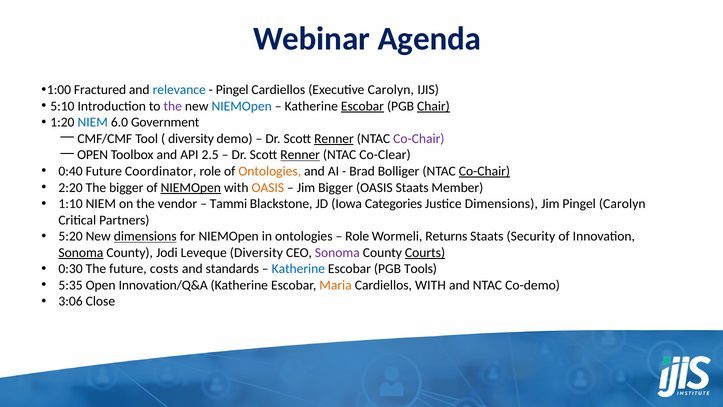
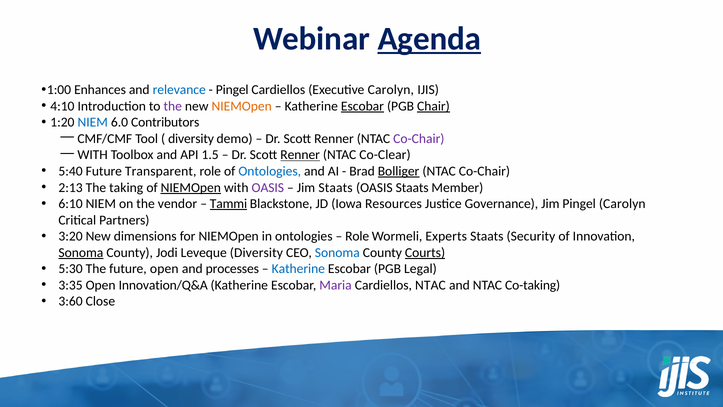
Agenda underline: none -> present
Fractured: Fractured -> Enhances
5:10: 5:10 -> 4:10
NIEMOpen at (242, 106) colour: blue -> orange
Government: Government -> Contributors
Renner at (334, 139) underline: present -> none
OPEN at (93, 155): OPEN -> WITH
2.5: 2.5 -> 1.5
0:40: 0:40 -> 5:40
Coordinator: Coordinator -> Transparent
Ontologies at (270, 171) colour: orange -> blue
Bolliger underline: none -> present
Co-Chair at (484, 171) underline: present -> none
2:20: 2:20 -> 2:13
The bigger: bigger -> taking
OASIS at (268, 187) colour: orange -> purple
Jim Bigger: Bigger -> Staats
1:10: 1:10 -> 6:10
Tammi underline: none -> present
Categories: Categories -> Resources
Justice Dimensions: Dimensions -> Governance
5:20: 5:20 -> 3:20
dimensions at (145, 236) underline: present -> none
Returns: Returns -> Experts
Sonoma at (337, 252) colour: purple -> blue
0:30: 0:30 -> 5:30
future costs: costs -> open
standards: standards -> processes
Tools: Tools -> Legal
5:35: 5:35 -> 3:35
Maria colour: orange -> purple
Cardiellos WITH: WITH -> NTAC
Co-demo: Co-demo -> Co-taking
3:06: 3:06 -> 3:60
